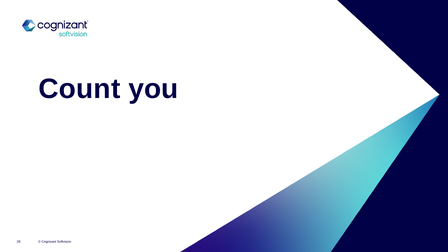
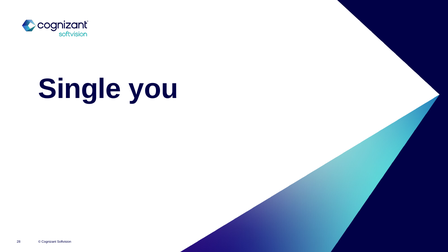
Count: Count -> Single
